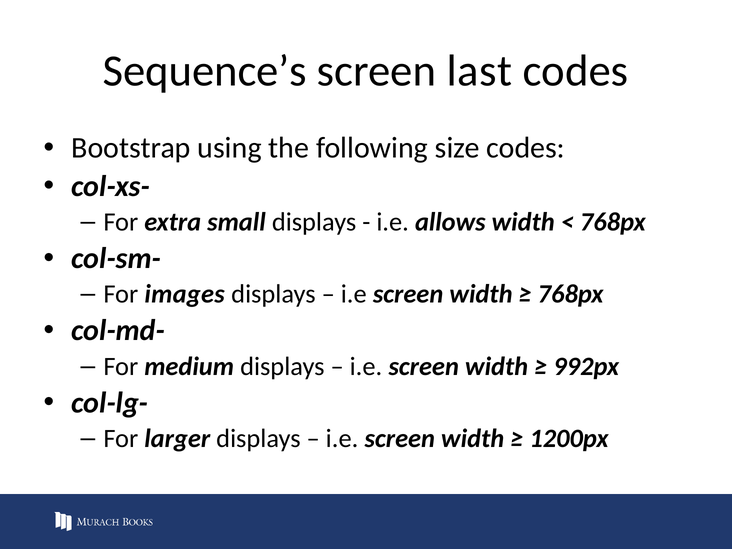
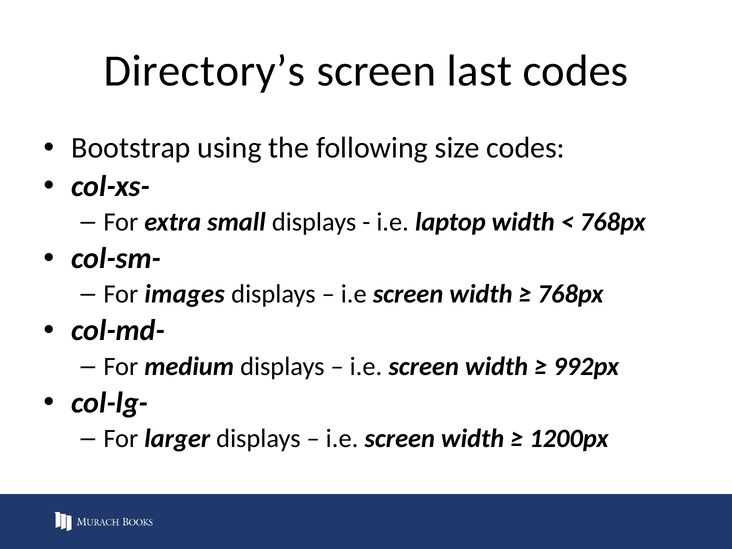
Sequence’s: Sequence’s -> Directory’s
allows: allows -> laptop
